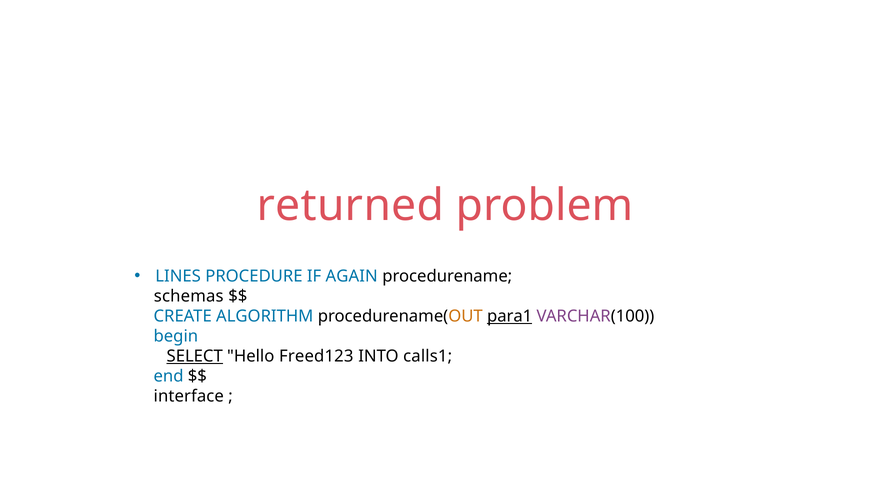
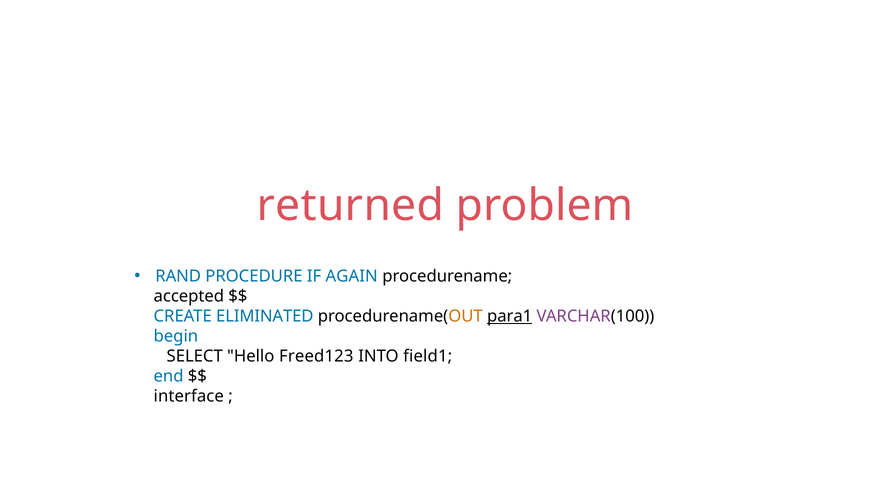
LINES: LINES -> RAND
schemas: schemas -> accepted
ALGORITHM: ALGORITHM -> ELIMINATED
SELECT underline: present -> none
calls1: calls1 -> field1
